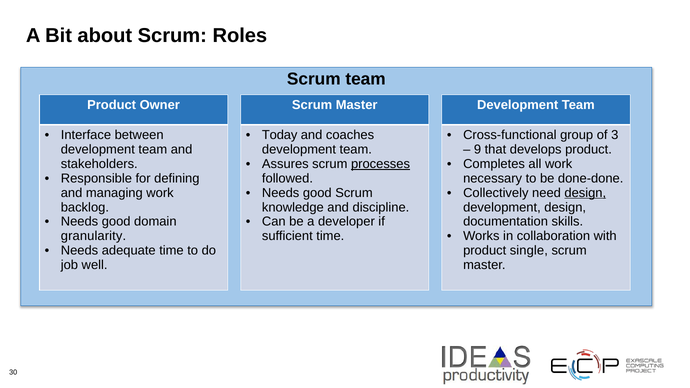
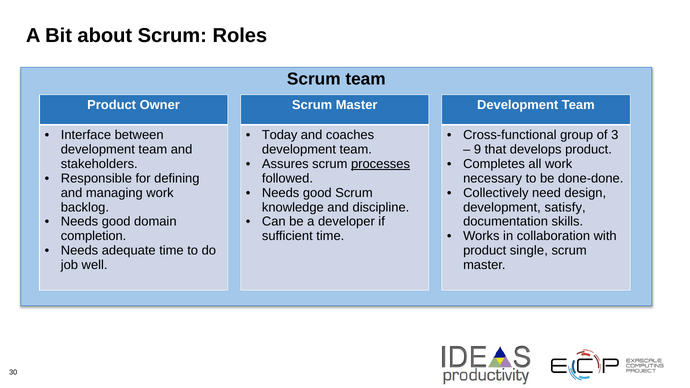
design at (585, 193) underline: present -> none
development design: design -> satisfy
granularity: granularity -> completion
